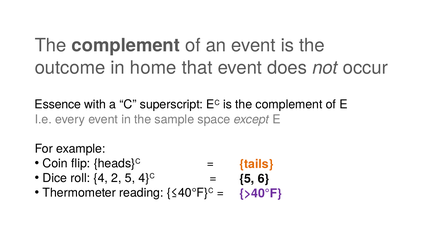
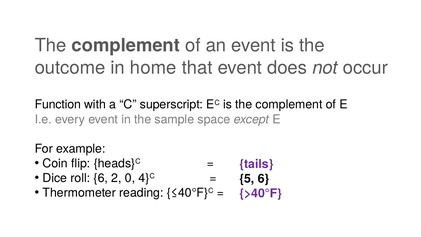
Essence: Essence -> Function
tails colour: orange -> purple
roll 4: 4 -> 6
2 5: 5 -> 0
